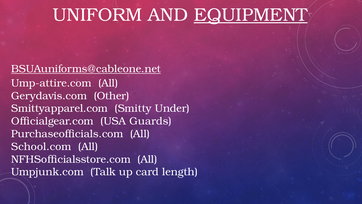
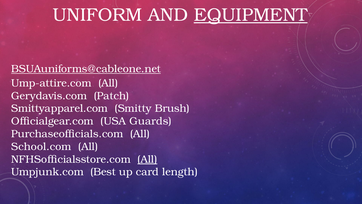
Other: Other -> Patch
Under: Under -> Brush
All at (147, 159) underline: none -> present
Talk: Talk -> Best
